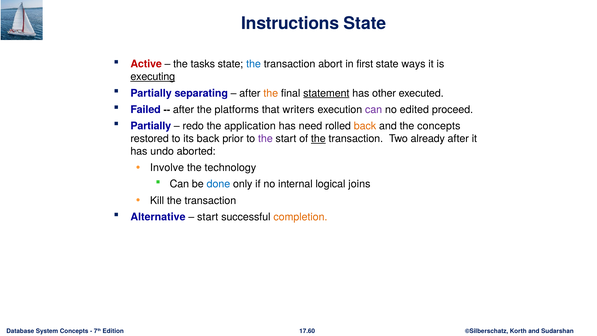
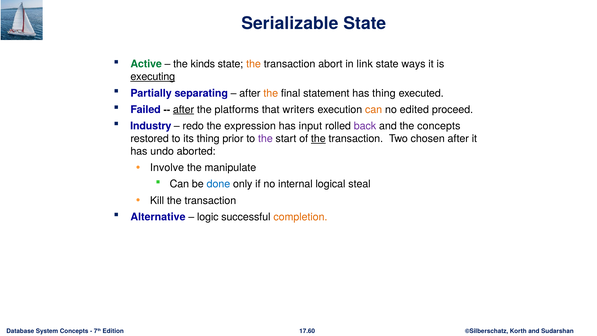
Instructions: Instructions -> Serializable
Active colour: red -> green
tasks: tasks -> kinds
the at (254, 64) colour: blue -> orange
first: first -> link
statement underline: present -> none
has other: other -> thing
after at (184, 110) underline: none -> present
can at (374, 110) colour: purple -> orange
Partially at (151, 126): Partially -> Industry
application: application -> expression
need: need -> input
back at (365, 126) colour: orange -> purple
its back: back -> thing
already: already -> chosen
technology: technology -> manipulate
joins: joins -> steal
start at (208, 217): start -> logic
